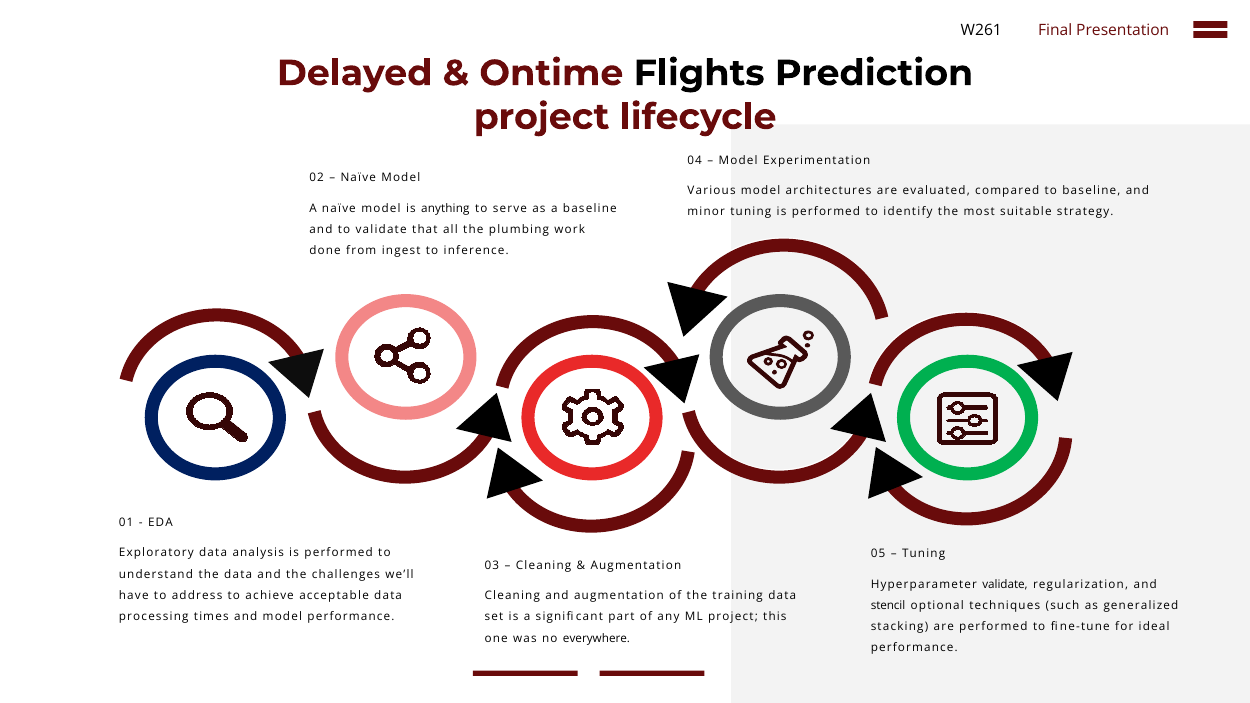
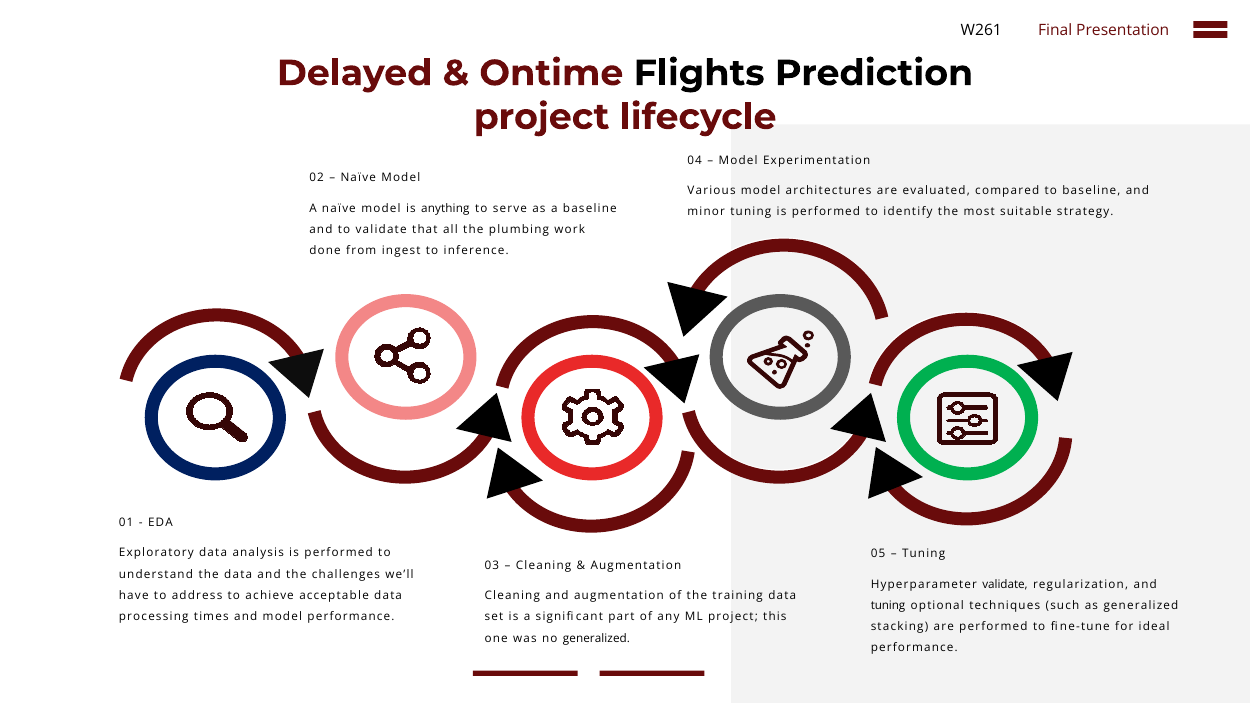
stencil at (888, 605): stencil -> tuning
no everywhere: everywhere -> generalized
